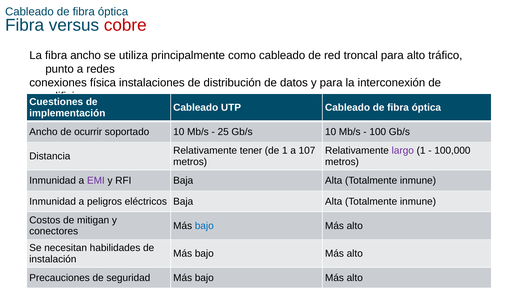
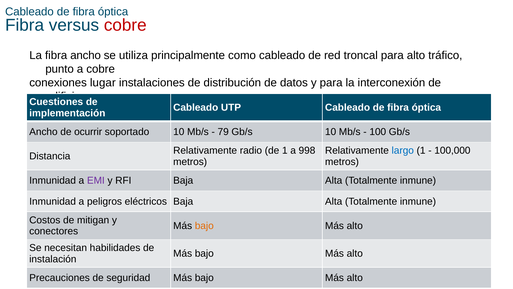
a redes: redes -> cobre
física: física -> lugar
25: 25 -> 79
tener: tener -> radio
107: 107 -> 998
largo colour: purple -> blue
bajo at (204, 225) colour: blue -> orange
